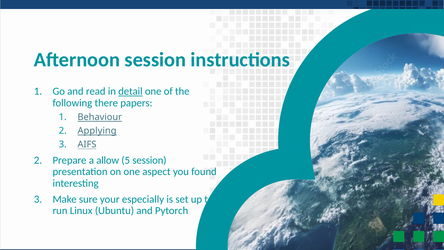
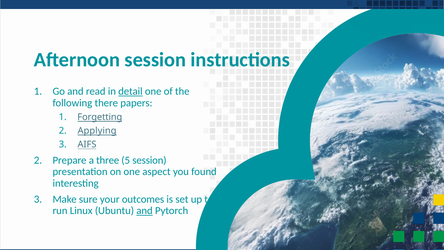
Behaviour: Behaviour -> Forgetting
allow: allow -> three
especially: especially -> outcomes
and at (145, 211) underline: none -> present
